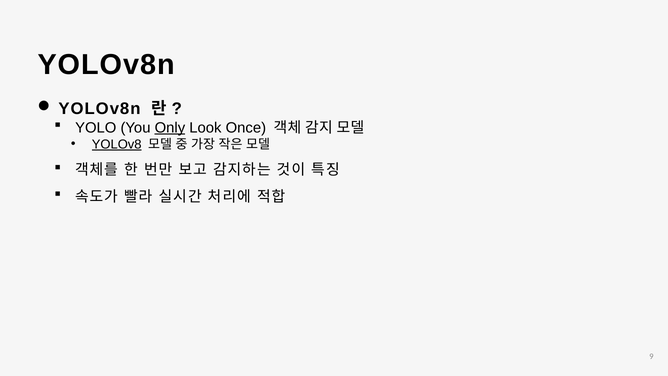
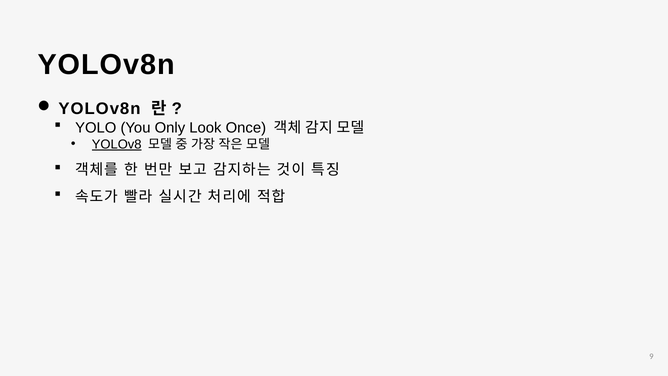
Only underline: present -> none
